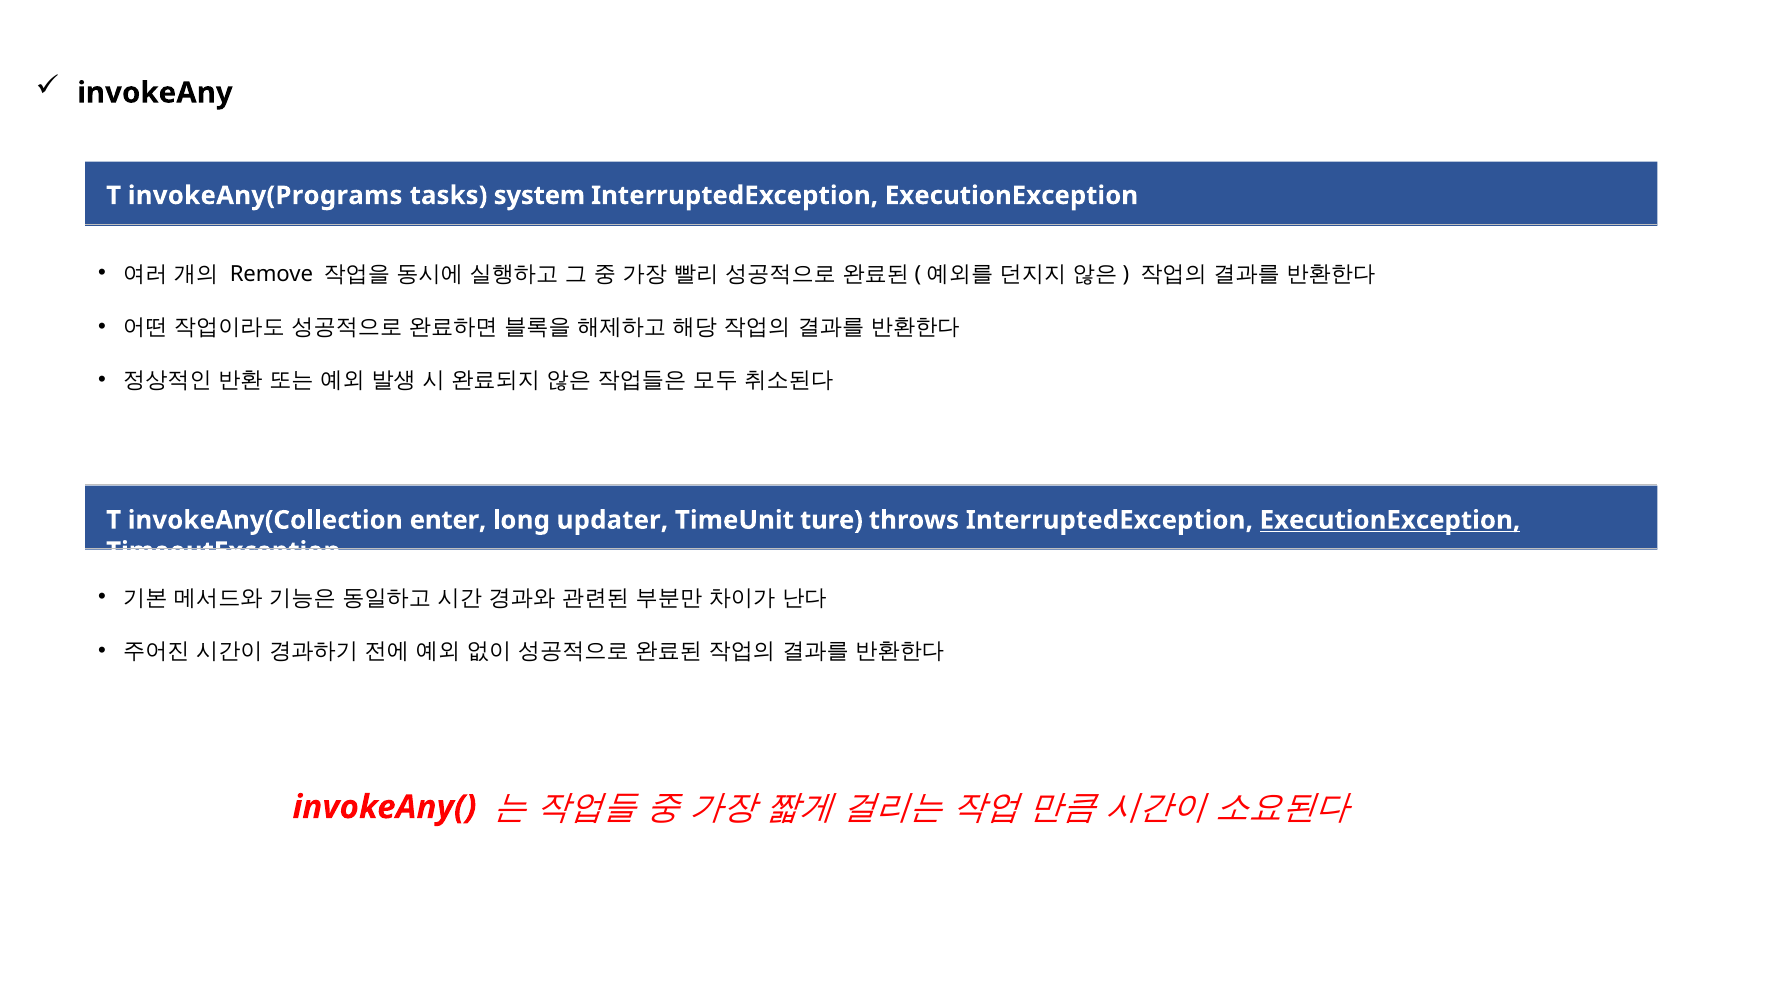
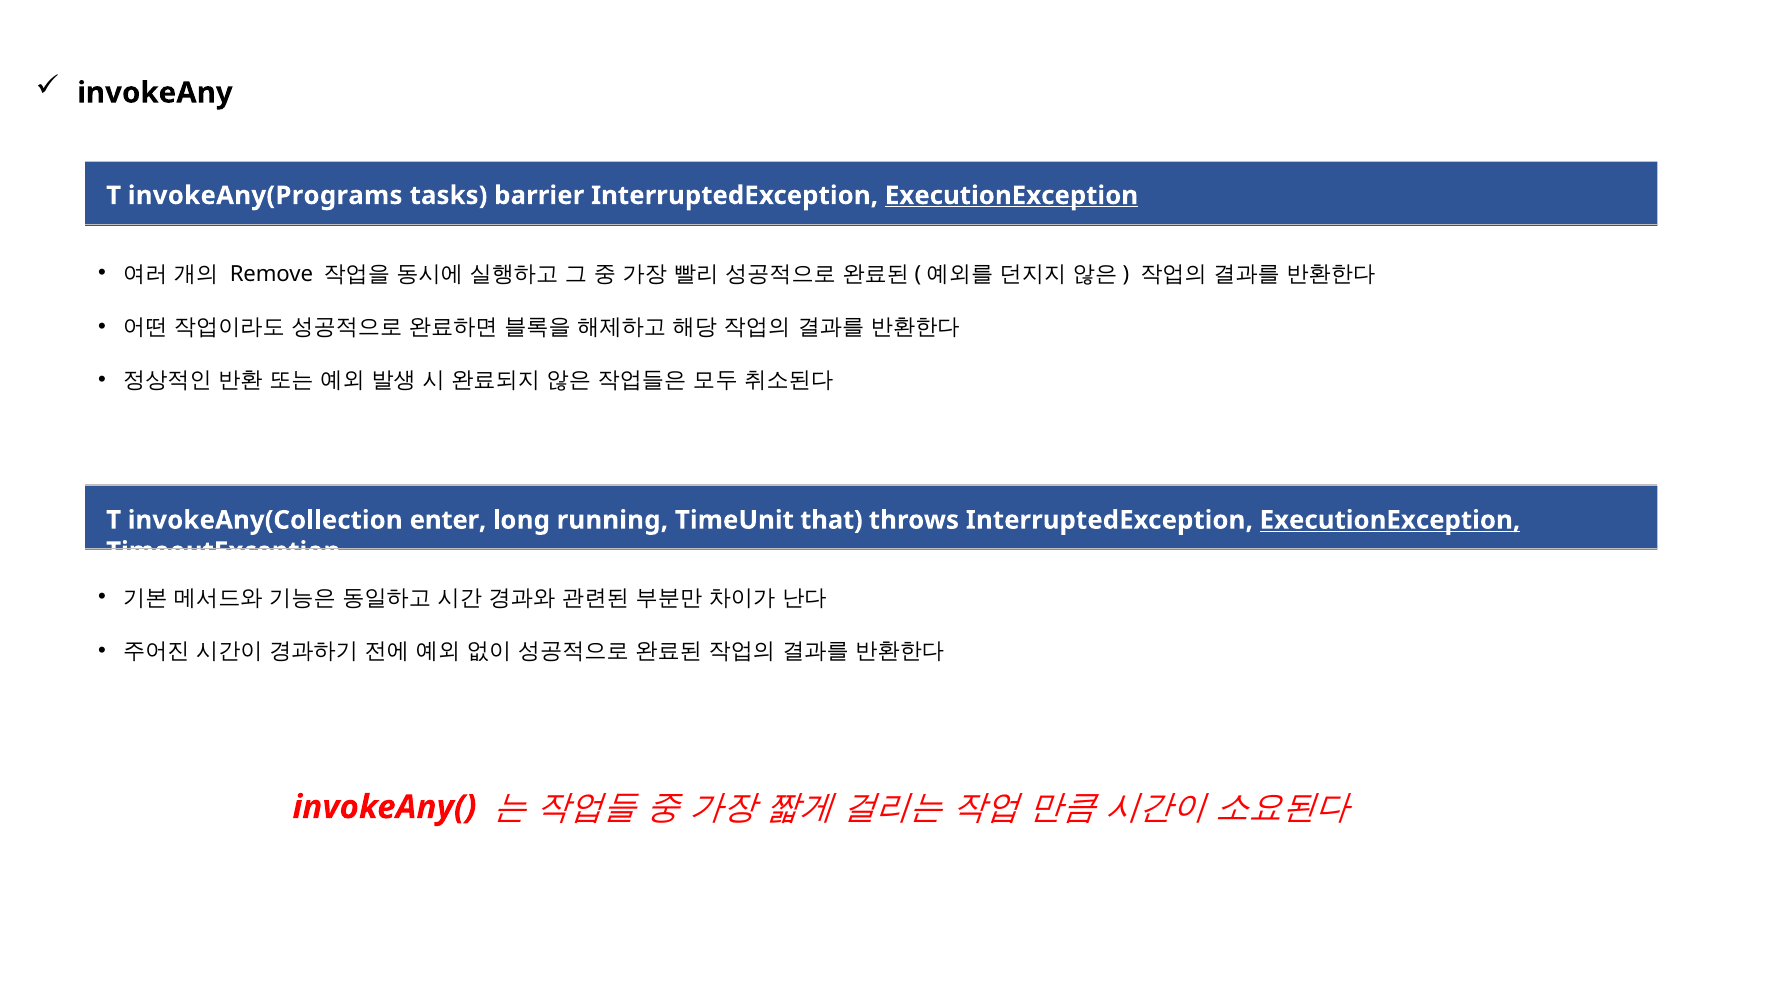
system: system -> barrier
ExecutionException at (1011, 196) underline: none -> present
updater: updater -> running
ture: ture -> that
